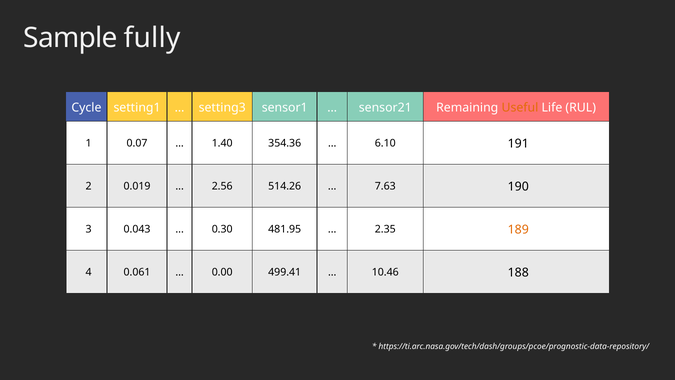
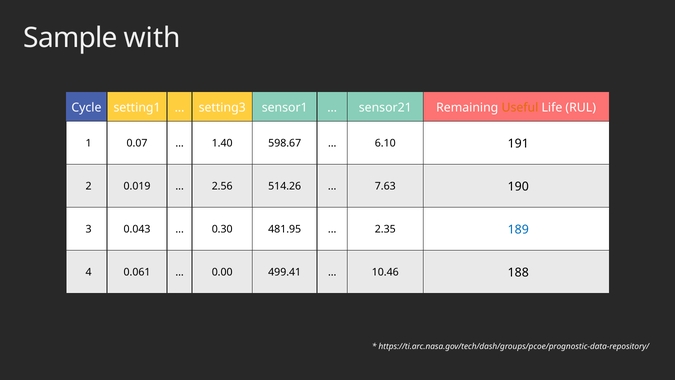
fully: fully -> with
354.36: 354.36 -> 598.67
189 colour: orange -> blue
